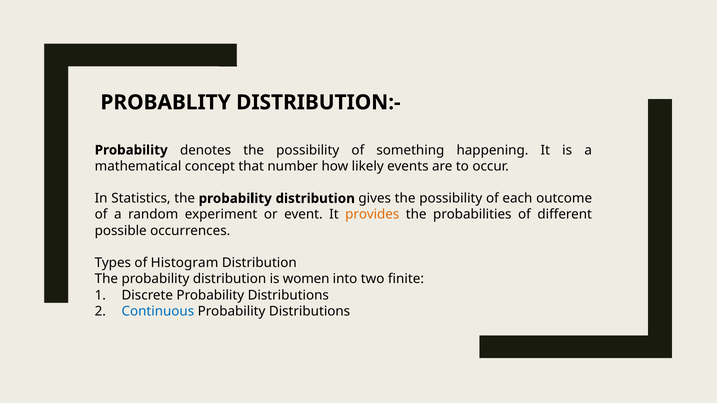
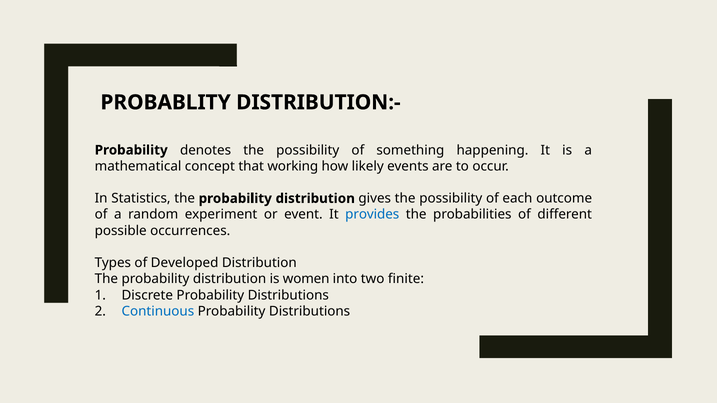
number: number -> working
provides colour: orange -> blue
Histogram: Histogram -> Developed
